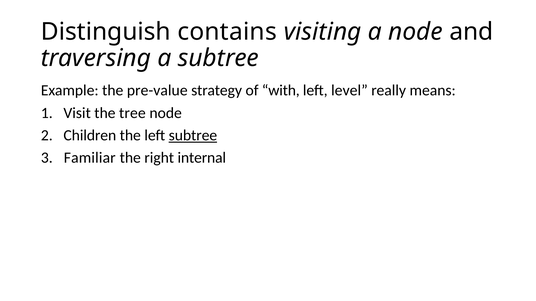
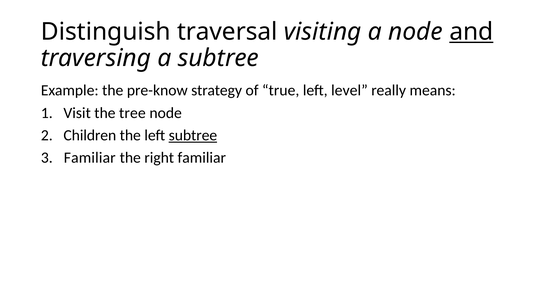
contains: contains -> traversal
and underline: none -> present
pre-value: pre-value -> pre-know
with: with -> true
right internal: internal -> familiar
